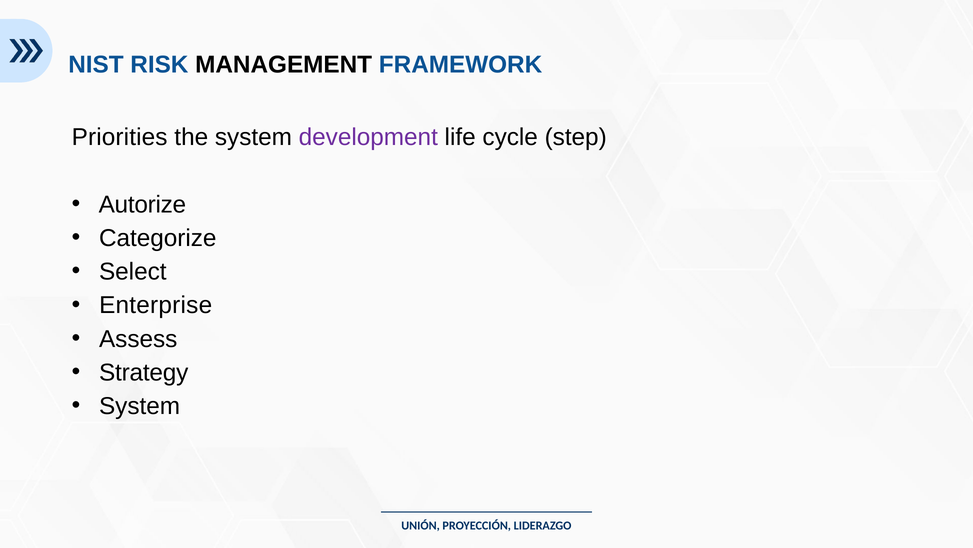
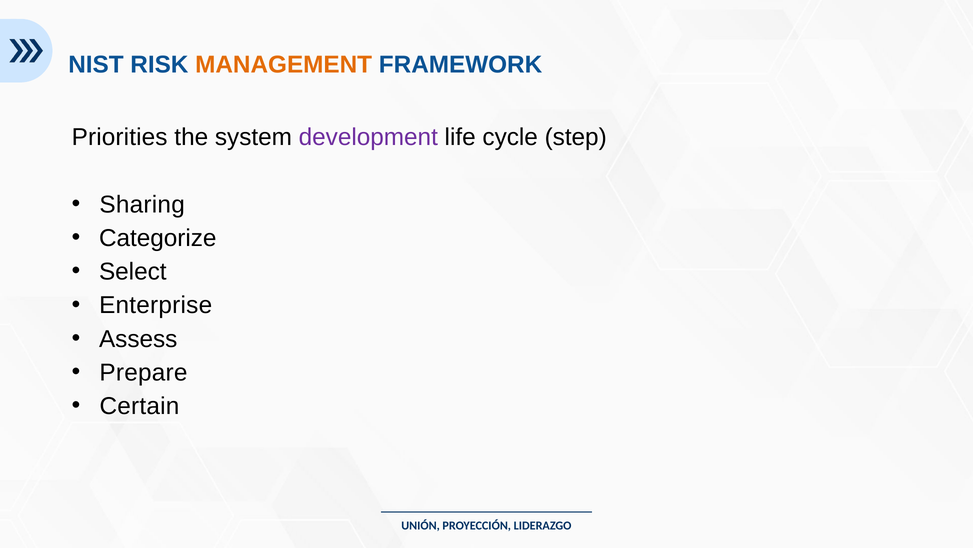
MANAGEMENT colour: black -> orange
Autorize: Autorize -> Sharing
Strategy: Strategy -> Prepare
System at (140, 406): System -> Certain
